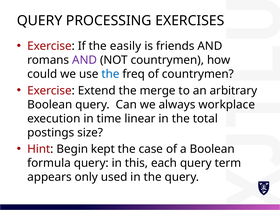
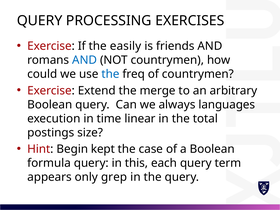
AND at (85, 60) colour: purple -> blue
workplace: workplace -> languages
used: used -> grep
